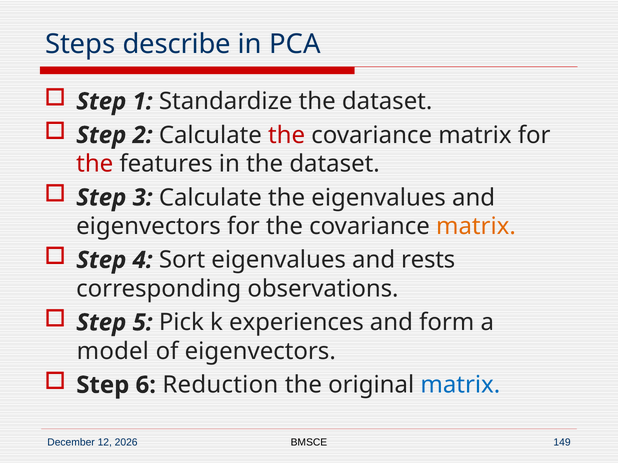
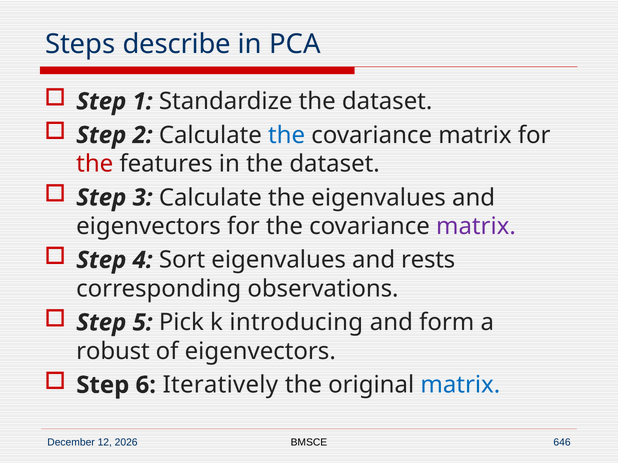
the at (287, 135) colour: red -> blue
matrix at (476, 227) colour: orange -> purple
experiences: experiences -> introducing
modеl: modеl -> robust
Reduction: Reduction -> Iteratively
149: 149 -> 646
